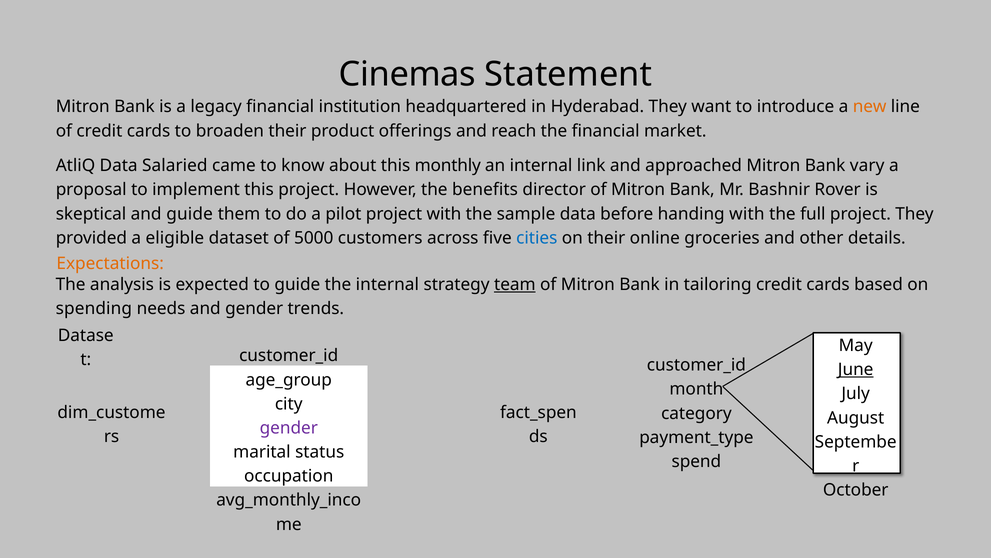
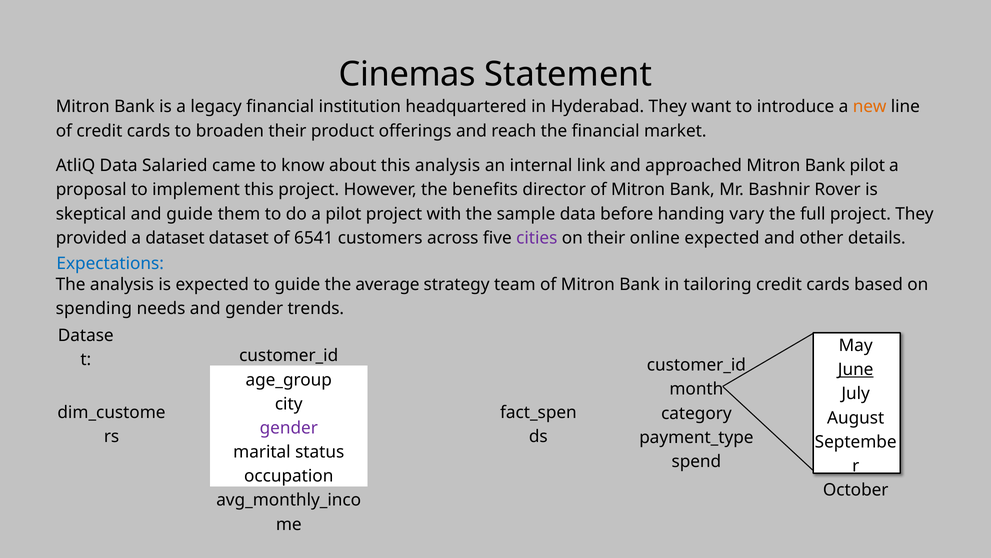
this monthly: monthly -> analysis
Bank vary: vary -> pilot
handing with: with -> vary
a eligible: eligible -> dataset
5000: 5000 -> 6541
cities colour: blue -> purple
online groceries: groceries -> expected
Expectations colour: orange -> blue
the internal: internal -> average
team underline: present -> none
